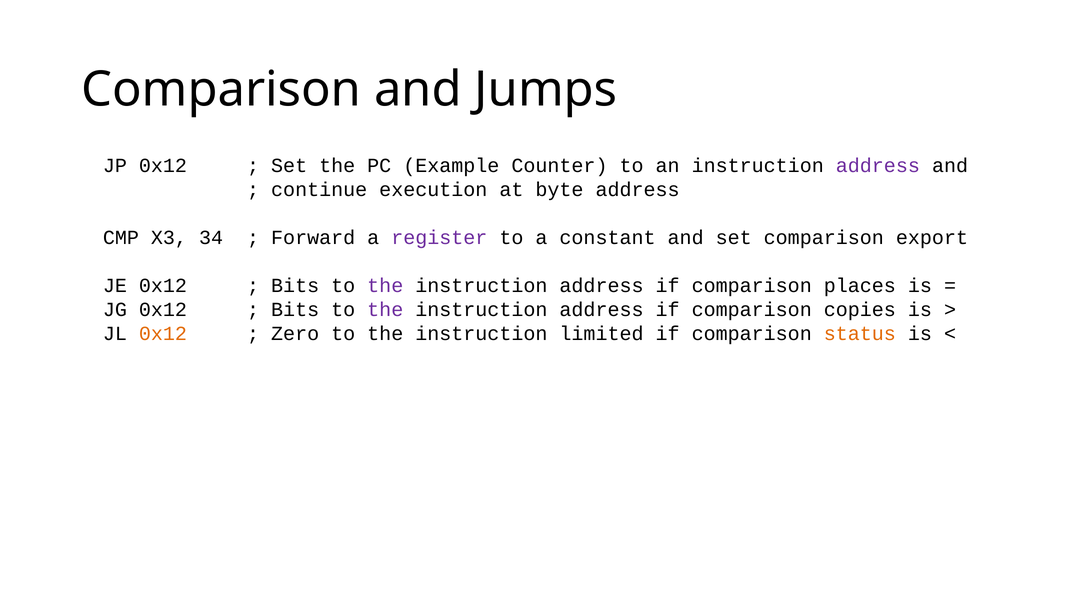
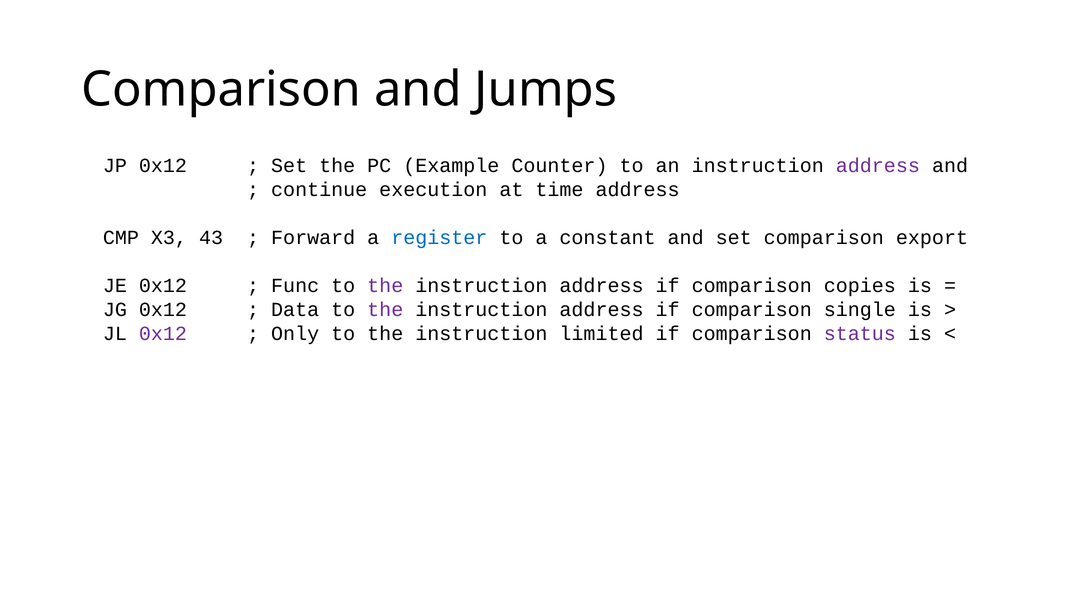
byte: byte -> time
34: 34 -> 43
register colour: purple -> blue
Bits at (295, 286): Bits -> Func
places: places -> copies
Bits at (295, 310): Bits -> Data
copies: copies -> single
0x12 at (163, 334) colour: orange -> purple
Zero: Zero -> Only
status colour: orange -> purple
